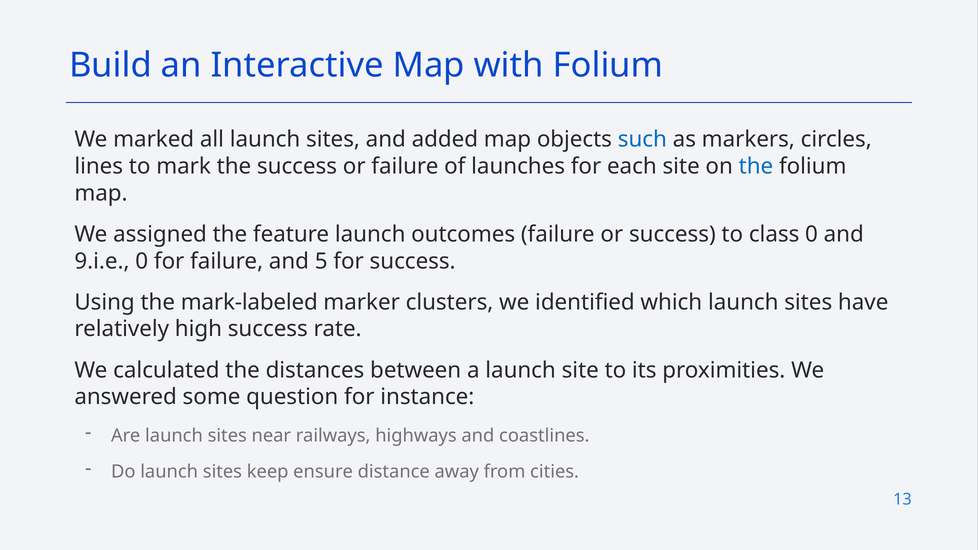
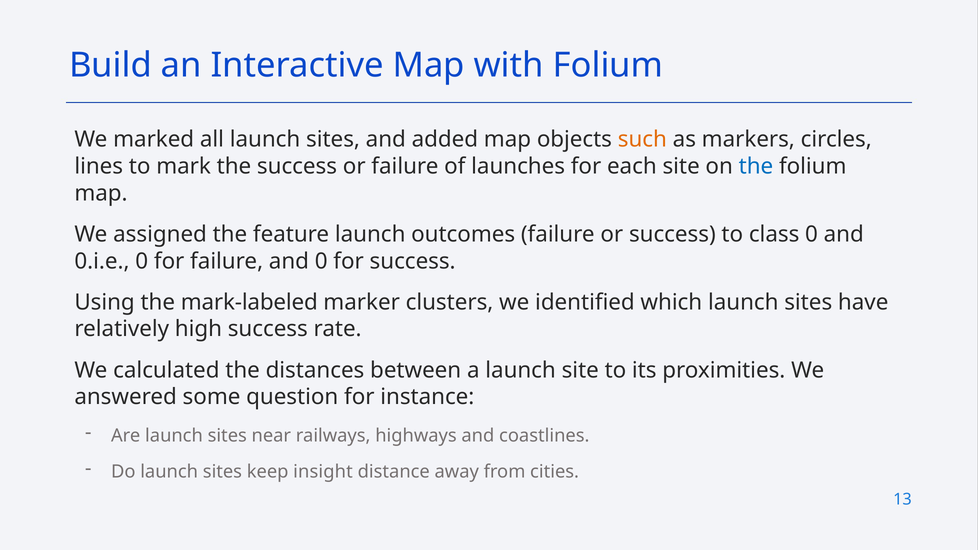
such colour: blue -> orange
9.i.e: 9.i.e -> 0.i.e
and 5: 5 -> 0
ensure: ensure -> insight
